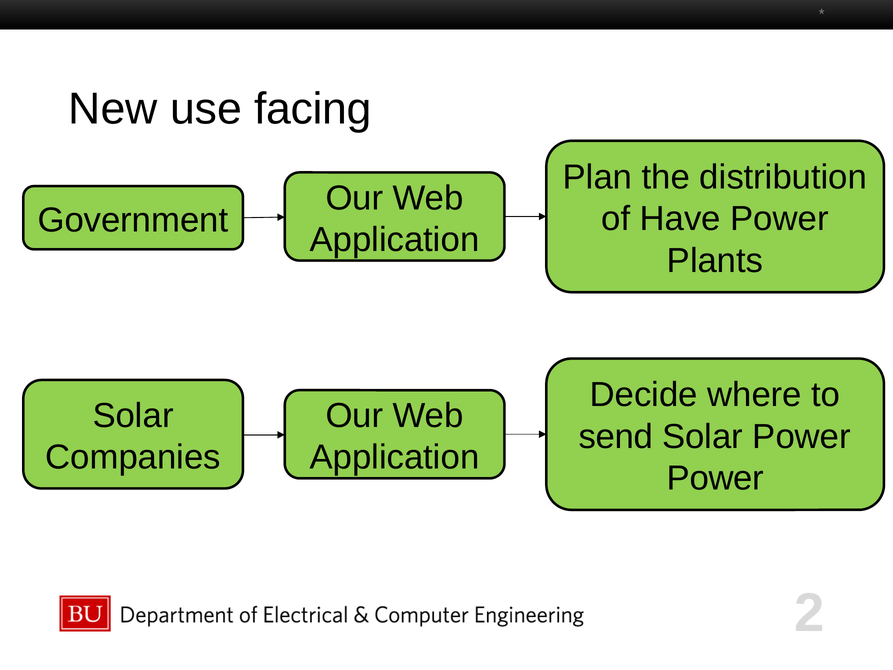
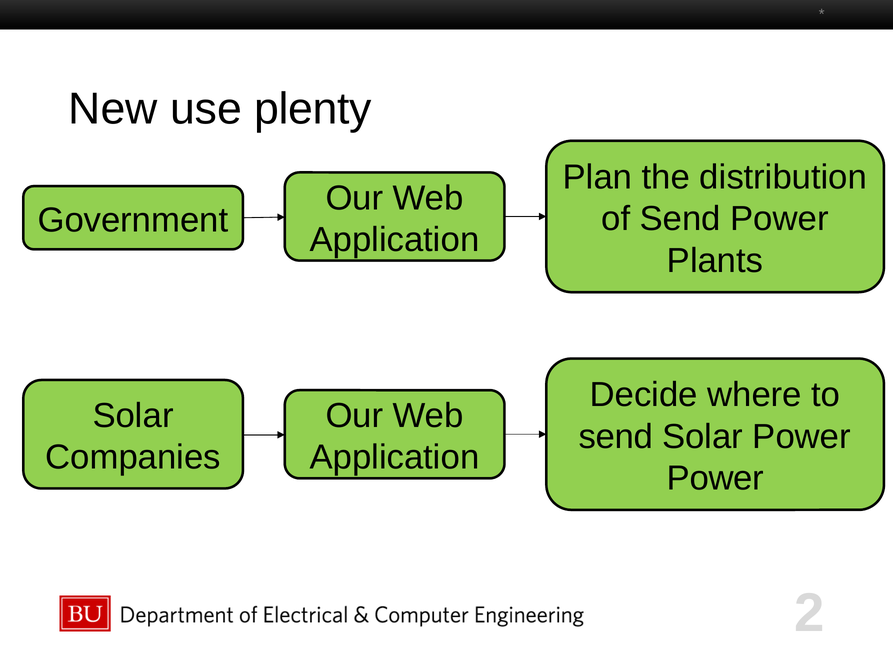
facing: facing -> plenty
of Have: Have -> Send
